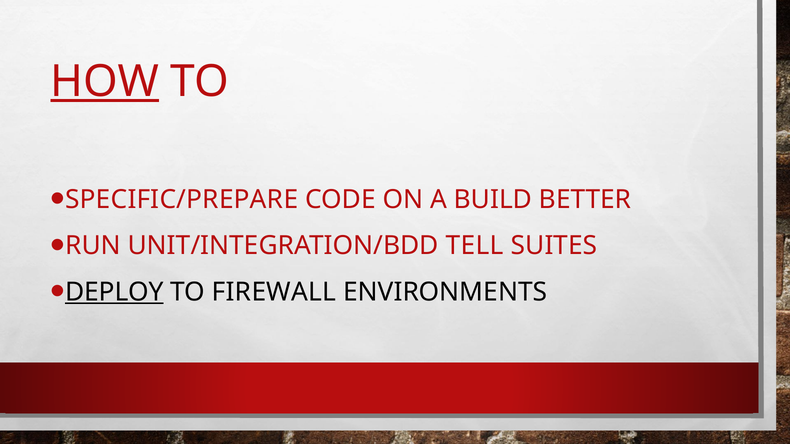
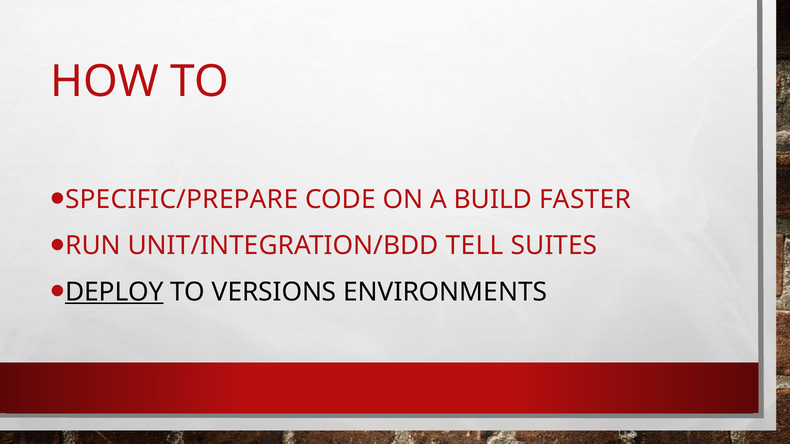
HOW underline: present -> none
BETTER: BETTER -> FASTER
FIREWALL: FIREWALL -> VERSIONS
